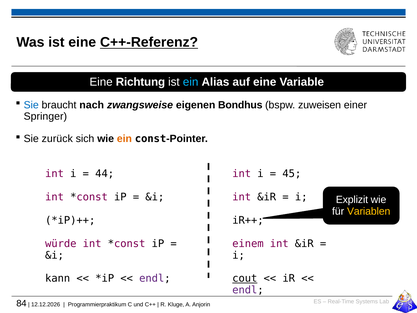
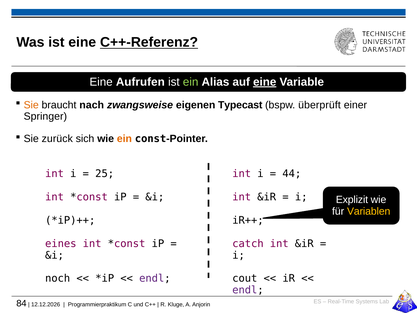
Richtung: Richtung -> Aufrufen
ein at (191, 82) colour: light blue -> light green
eine at (265, 82) underline: none -> present
Sie at (31, 105) colour: blue -> orange
Bondhus: Bondhus -> Typecast
zuweisen: zuweisen -> überprüft
44: 44 -> 25
45: 45 -> 44
würde: würde -> eines
einem: einem -> catch
kann: kann -> noch
cout underline: present -> none
